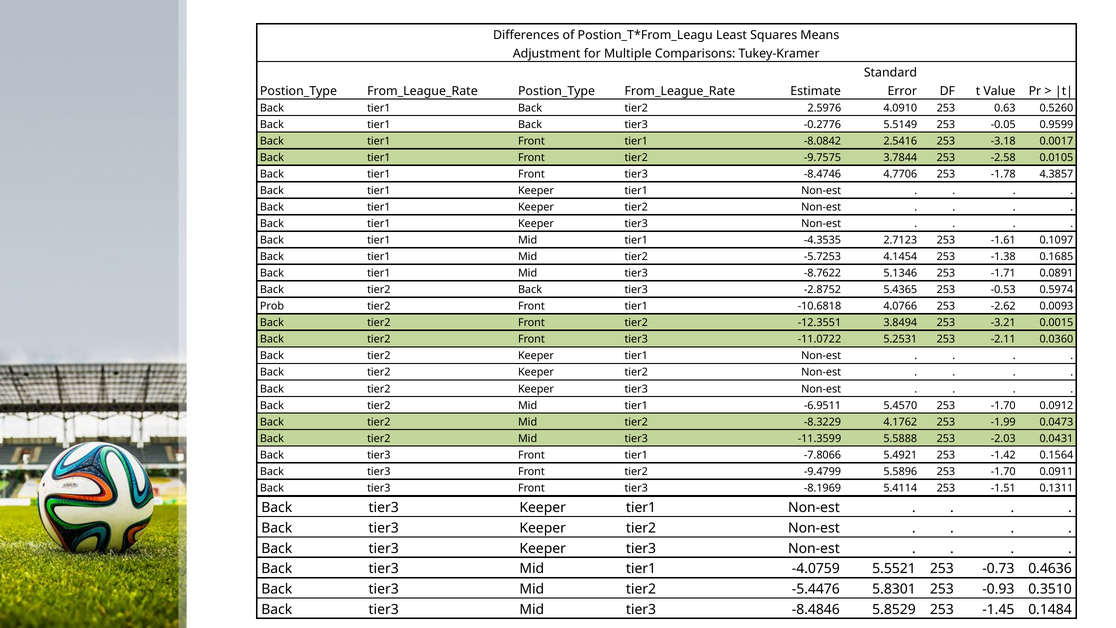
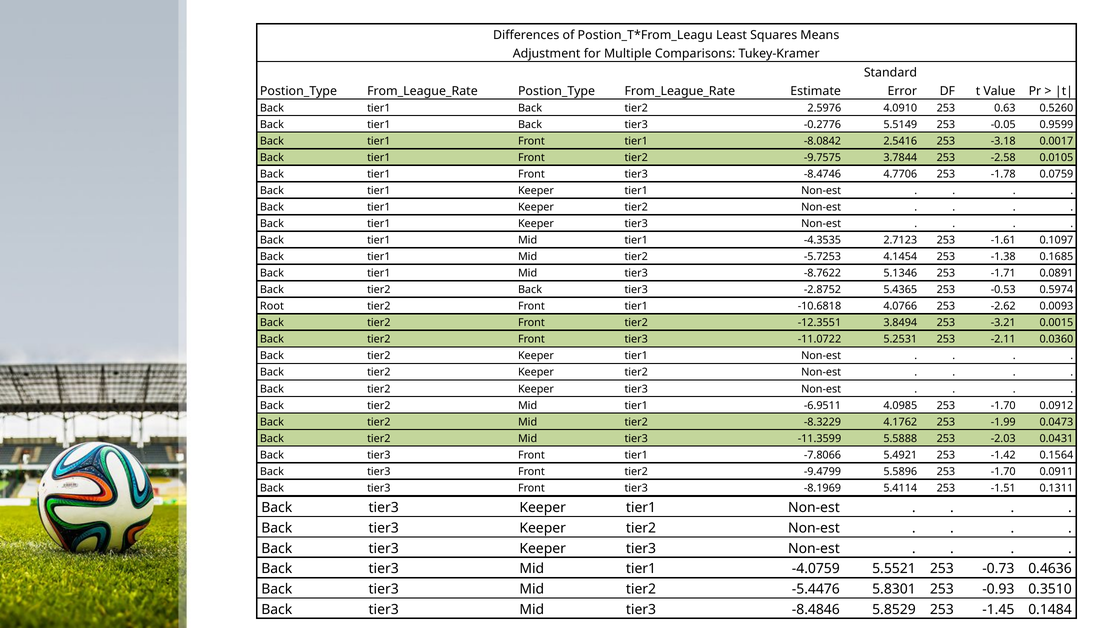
4.3857: 4.3857 -> 0.0759
Prob: Prob -> Root
5.4570: 5.4570 -> 4.0985
